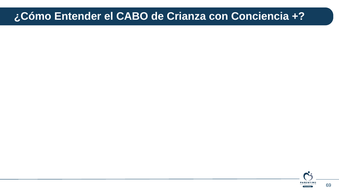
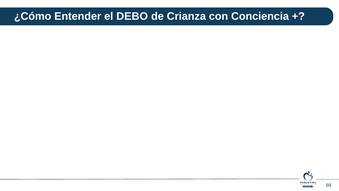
CABO: CABO -> DEBO
